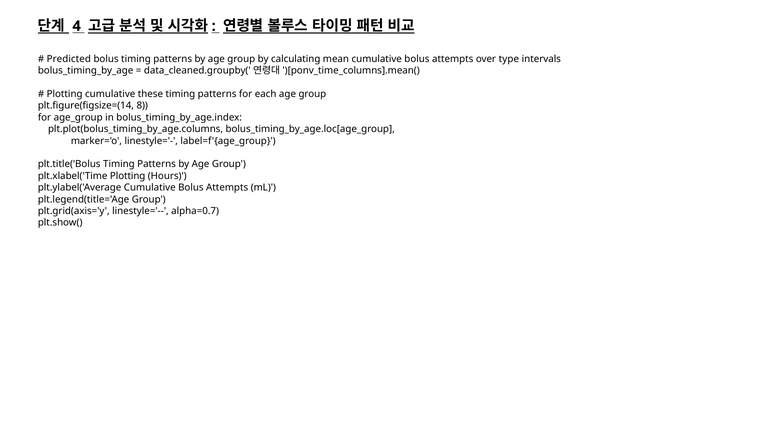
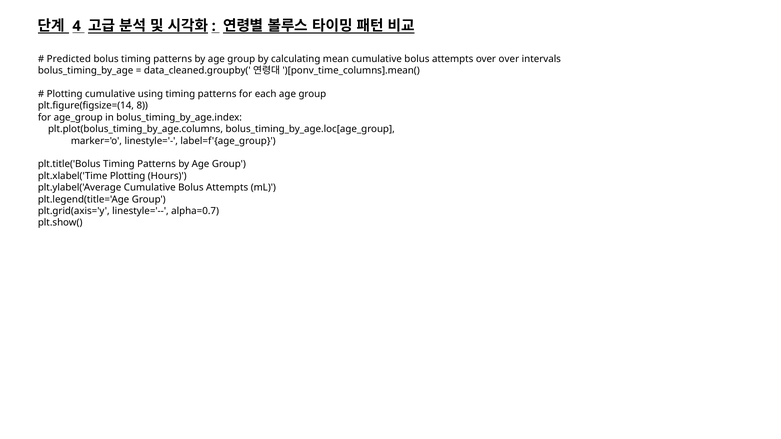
over type: type -> over
these: these -> using
